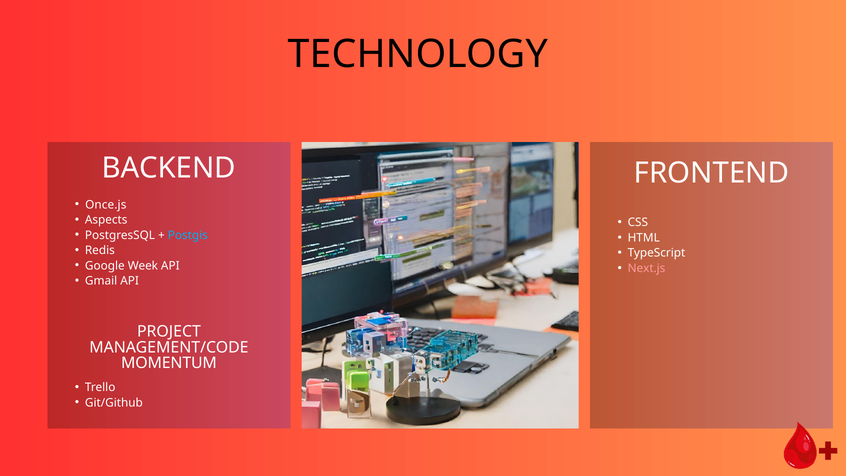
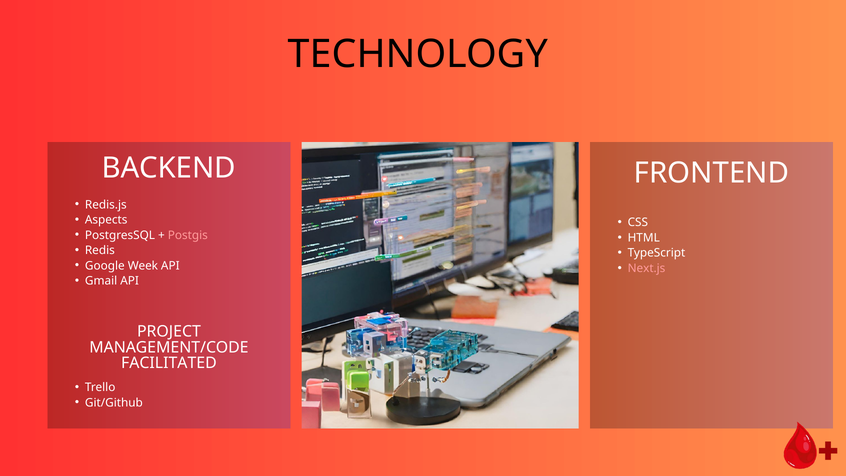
Once.js: Once.js -> Redis.js
Postgis colour: light blue -> pink
MOMENTUM: MOMENTUM -> FACILITATED
